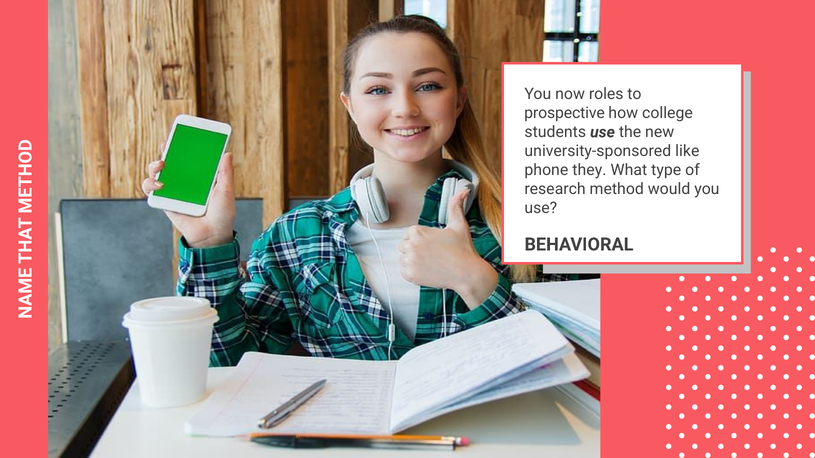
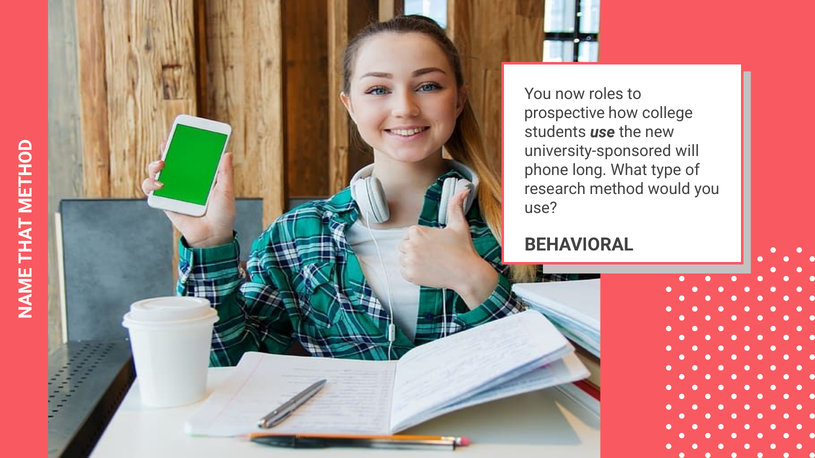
like: like -> will
they: they -> long
